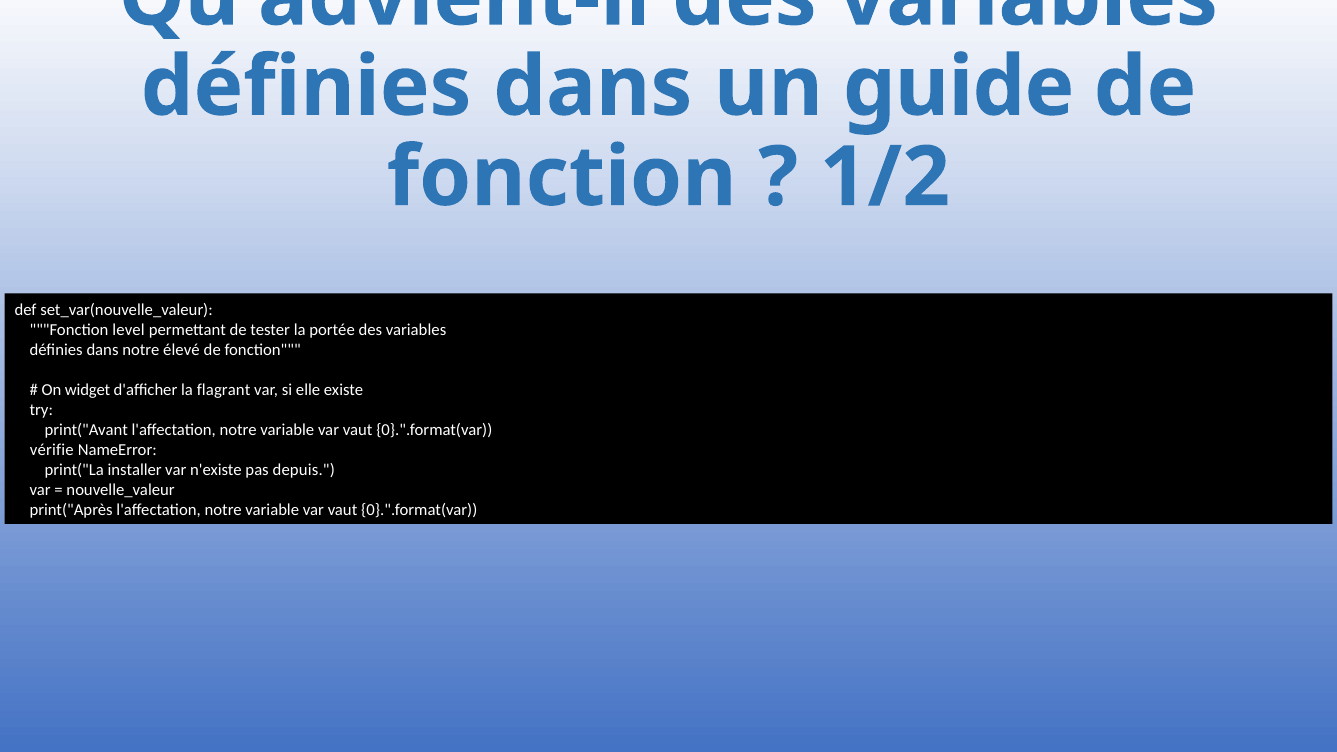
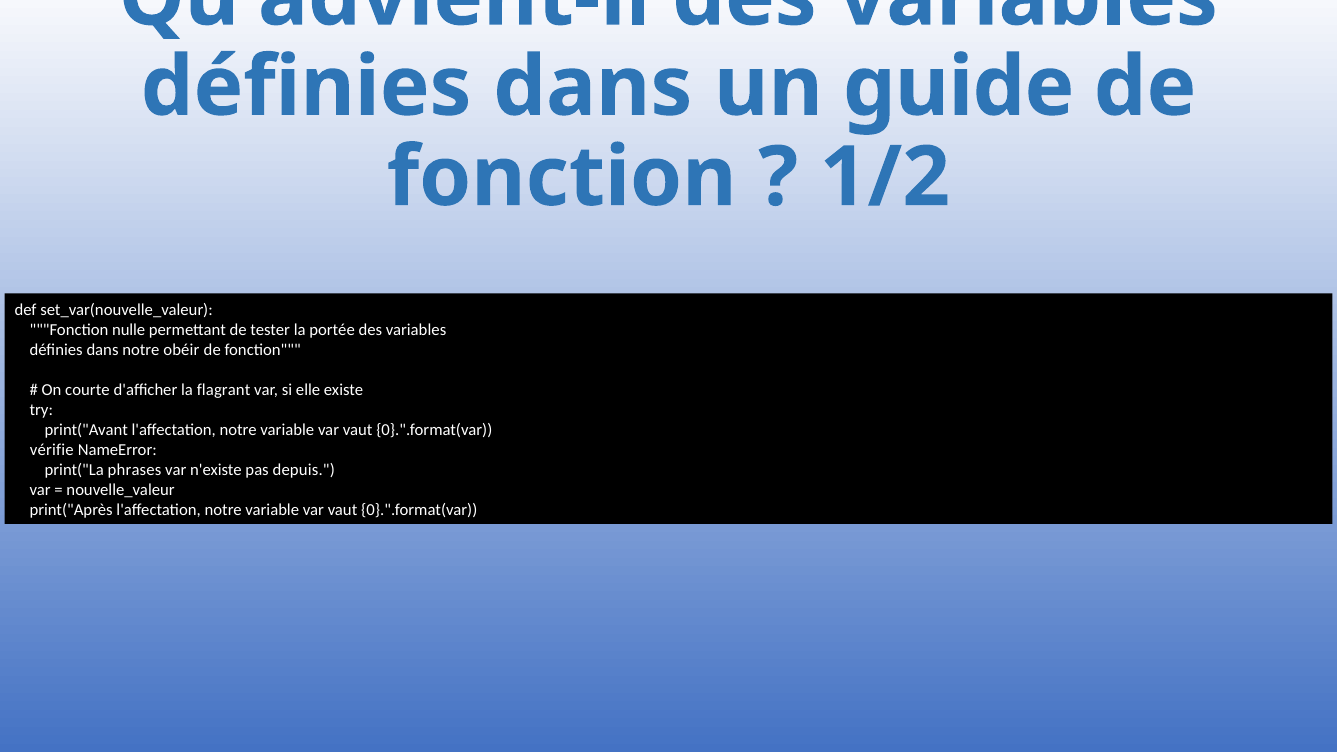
level: level -> nulle
élevé: élevé -> obéir
widget: widget -> courte
installer: installer -> phrases
